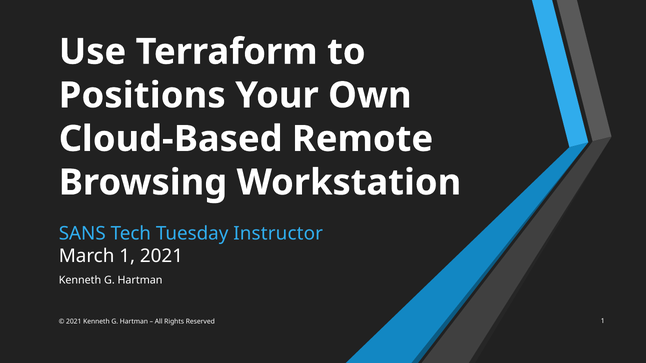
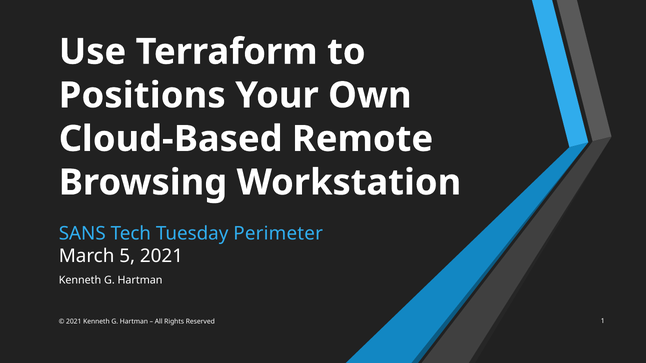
Instructor: Instructor -> Perimeter
March 1: 1 -> 5
